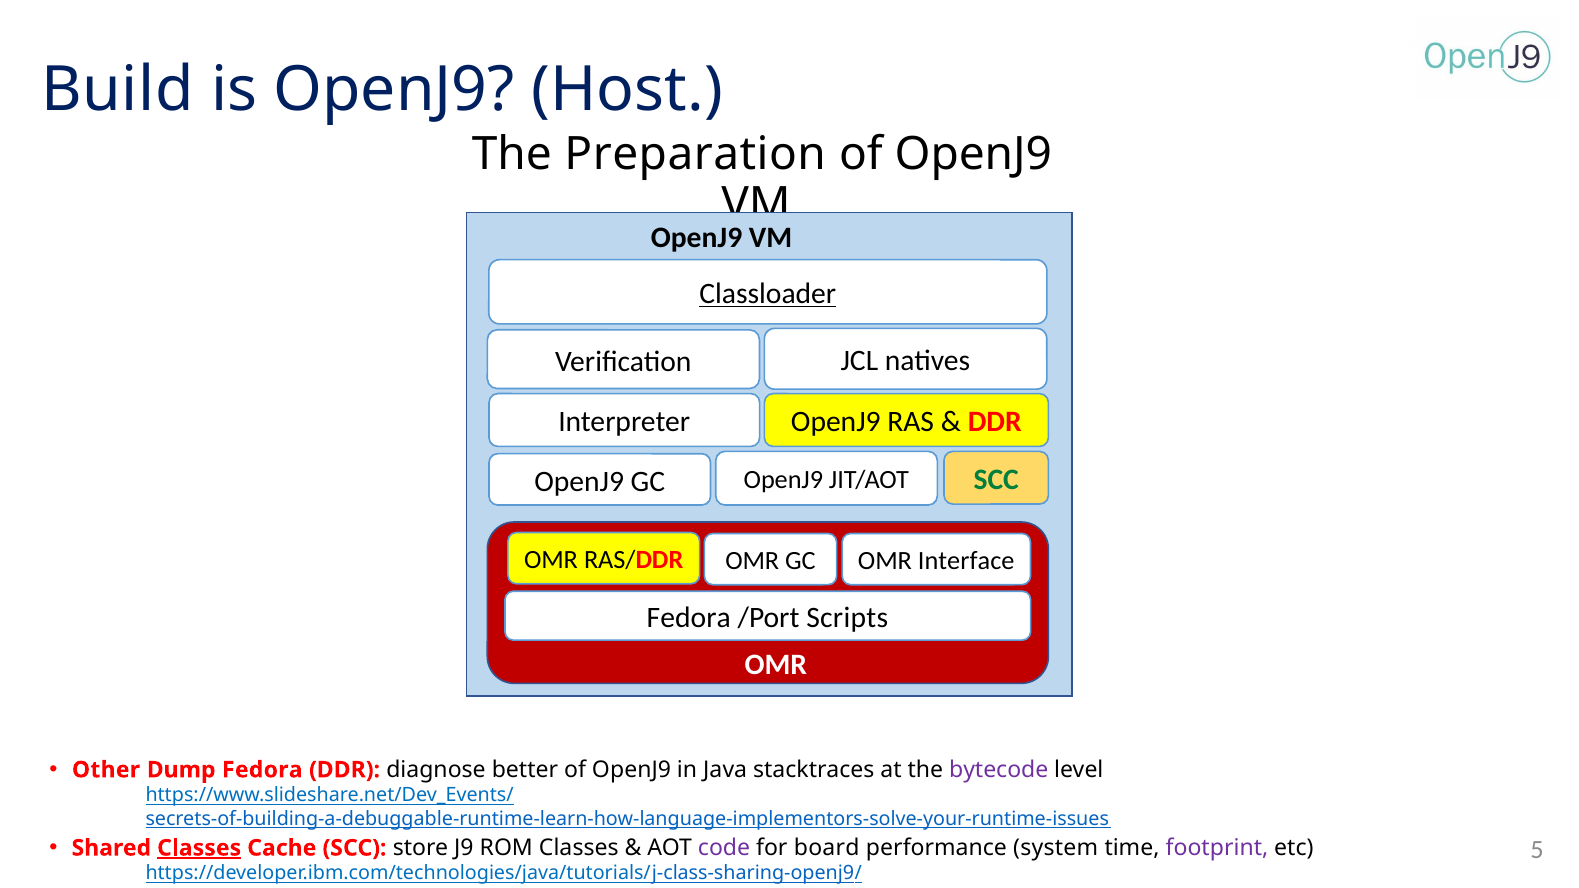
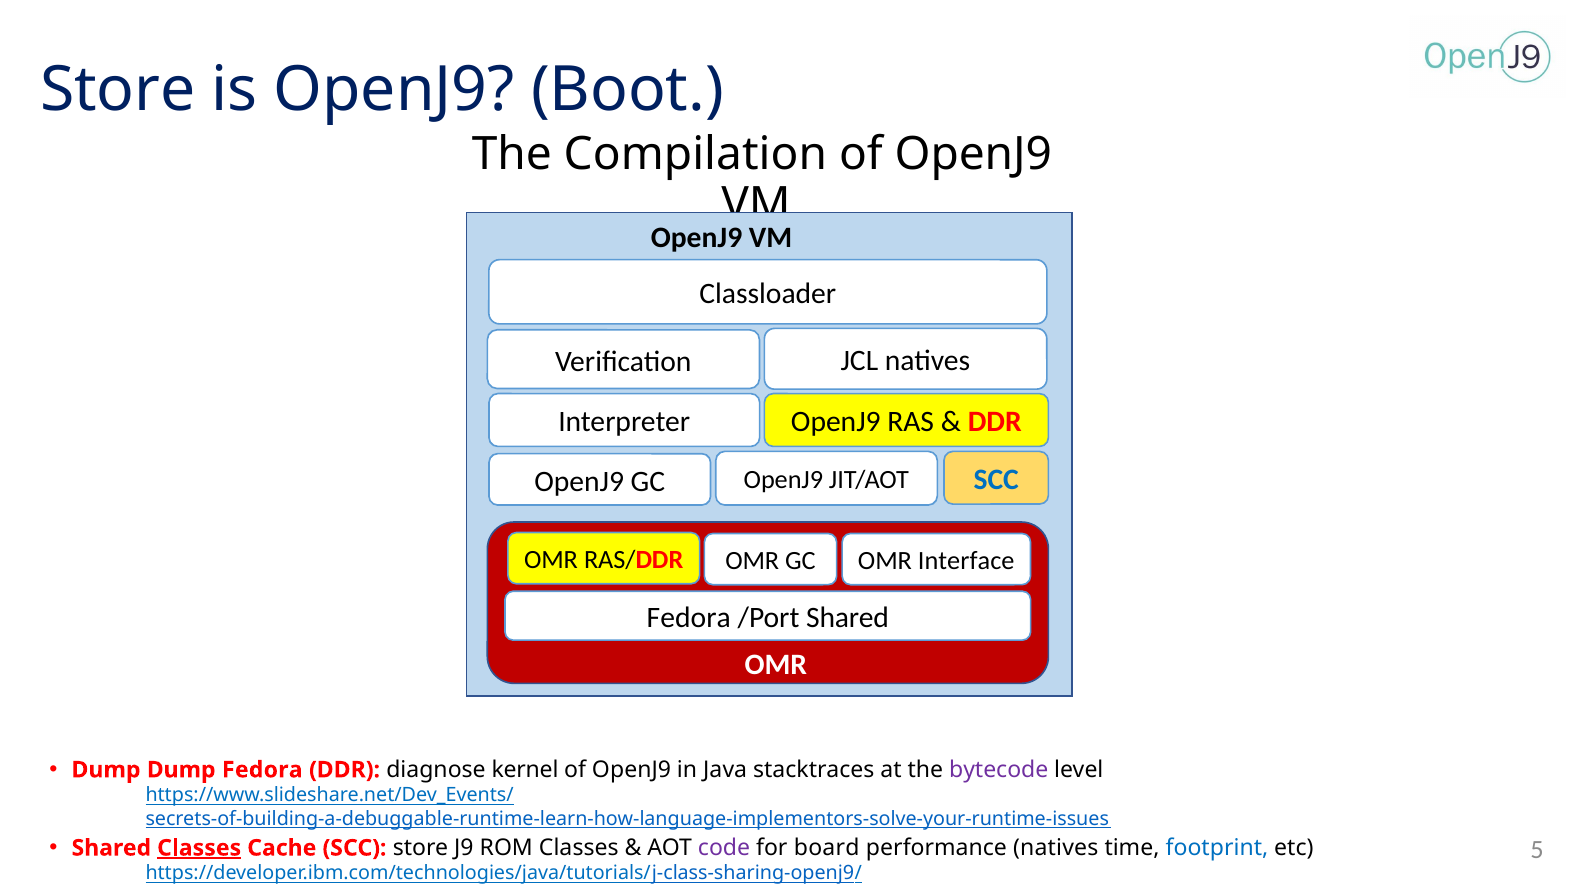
Build at (118, 90): Build -> Store
Host: Host -> Boot
Preparation: Preparation -> Compilation
Classloader underline: present -> none
SCC at (996, 480) colour: green -> blue
/Port Scripts: Scripts -> Shared
Other at (106, 770): Other -> Dump
better: better -> kernel
performance system: system -> natives
footprint colour: purple -> blue
